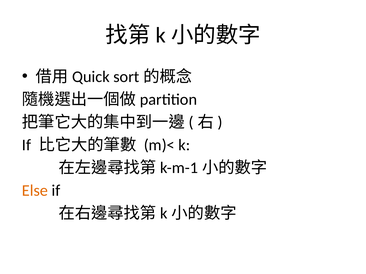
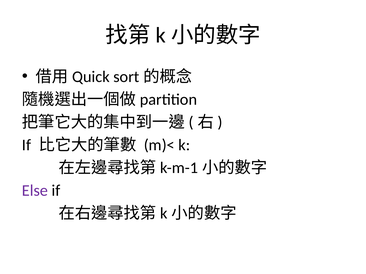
Else colour: orange -> purple
